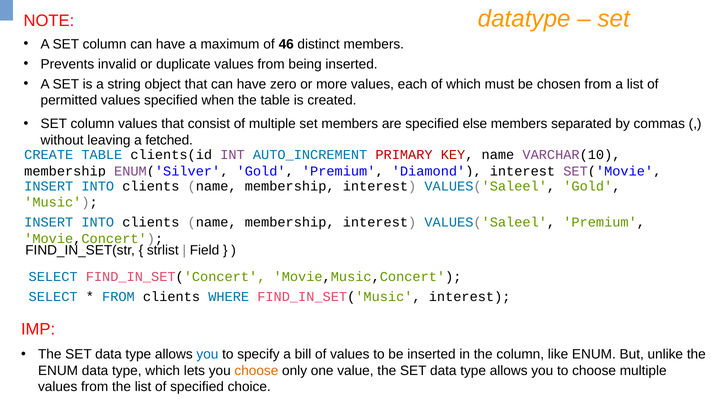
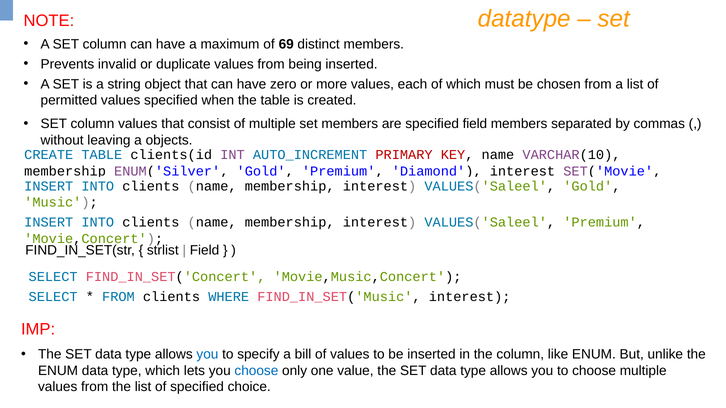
46: 46 -> 69
specified else: else -> field
fetched: fetched -> objects
choose at (256, 371) colour: orange -> blue
